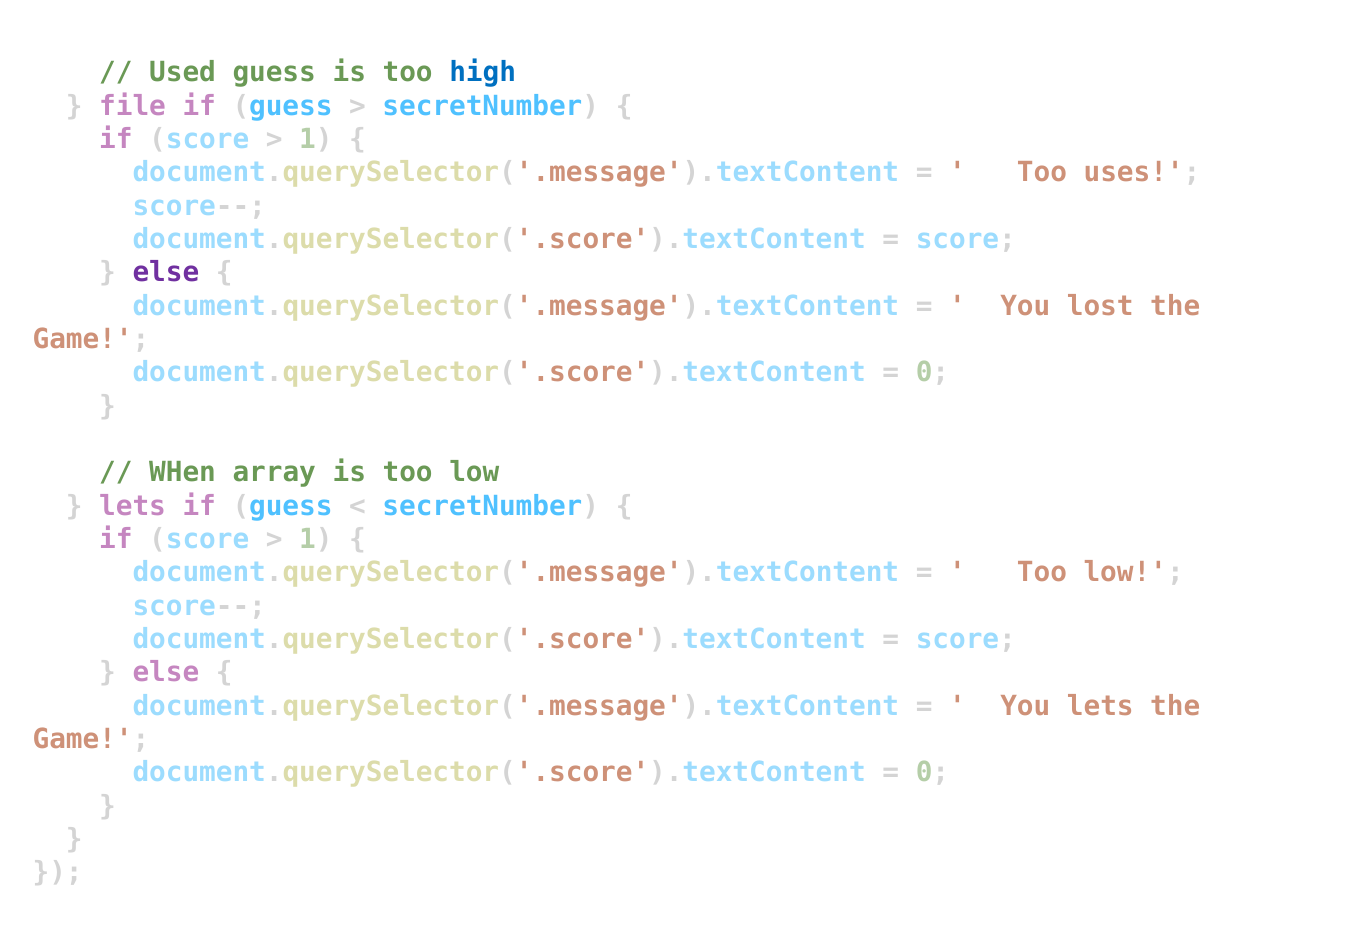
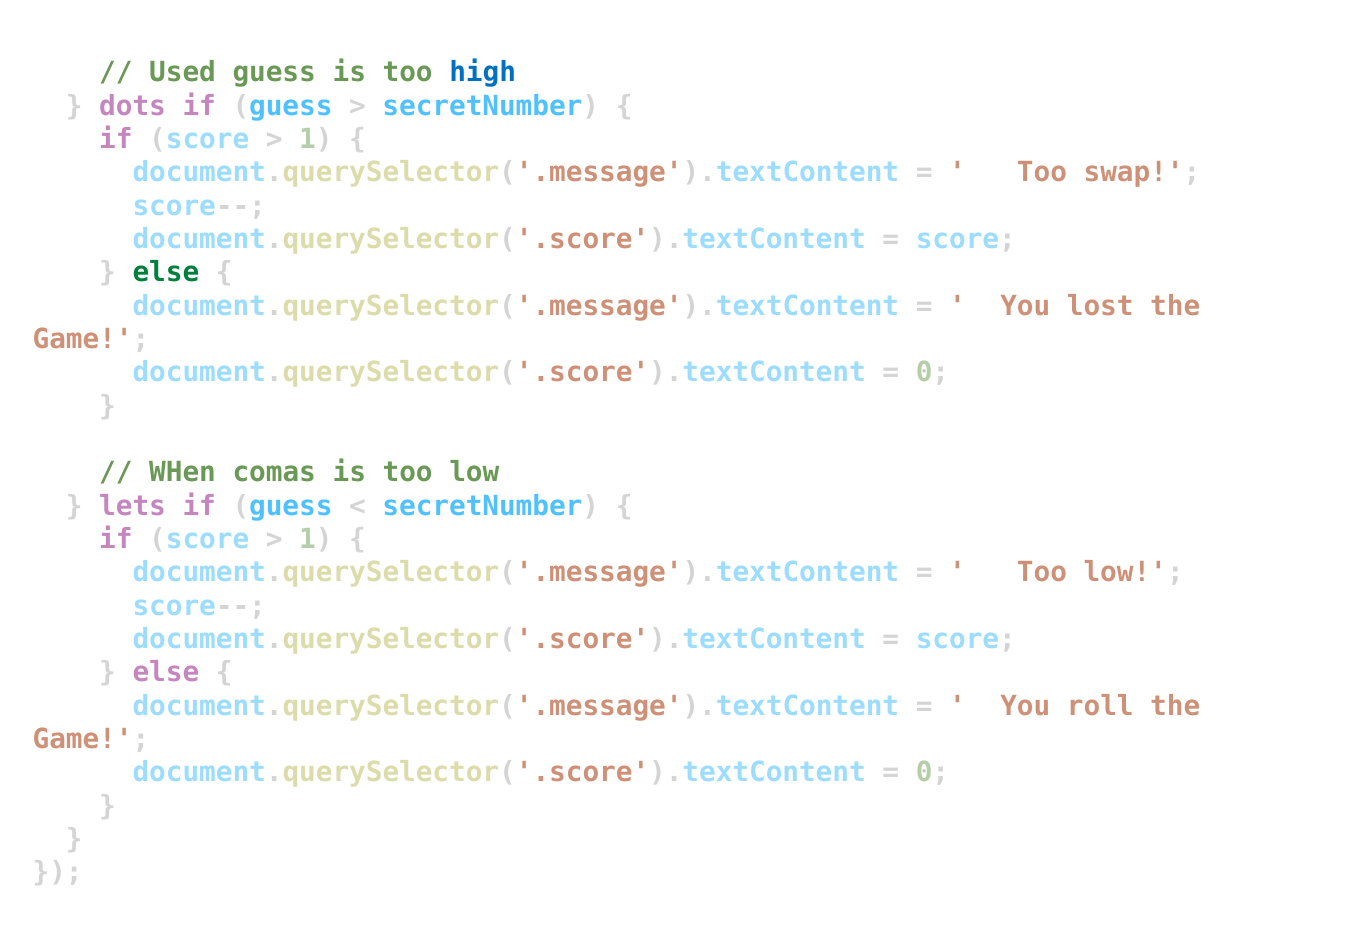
file: file -> dots
uses: uses -> swap
else at (166, 273) colour: purple -> green
array: array -> comas
lets at (1100, 706): lets -> roll
